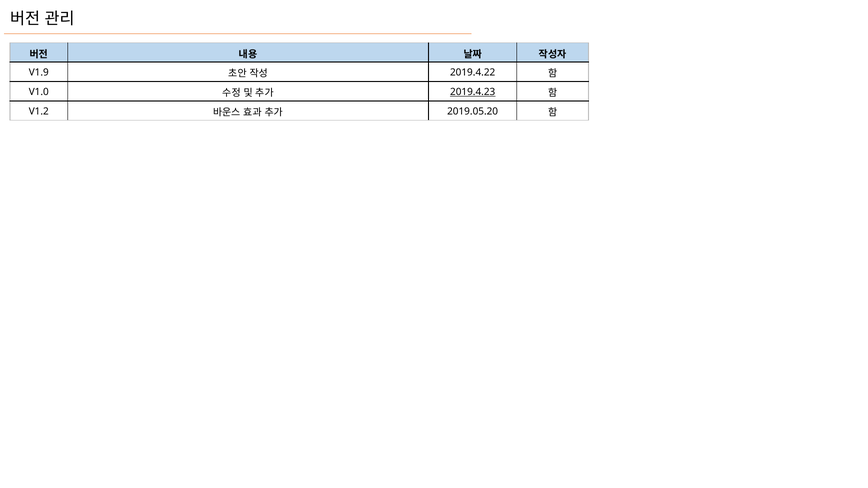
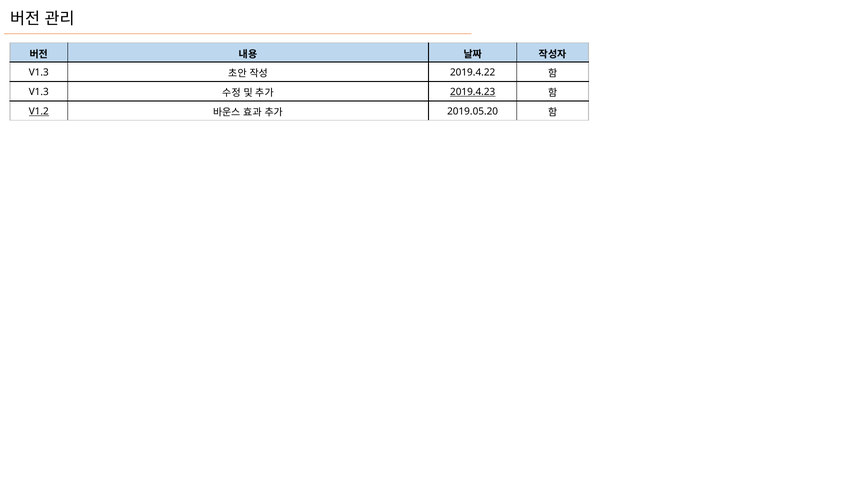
V1.9 at (39, 73): V1.9 -> V1.3
V1.0 at (39, 92): V1.0 -> V1.3
V1.2 underline: none -> present
